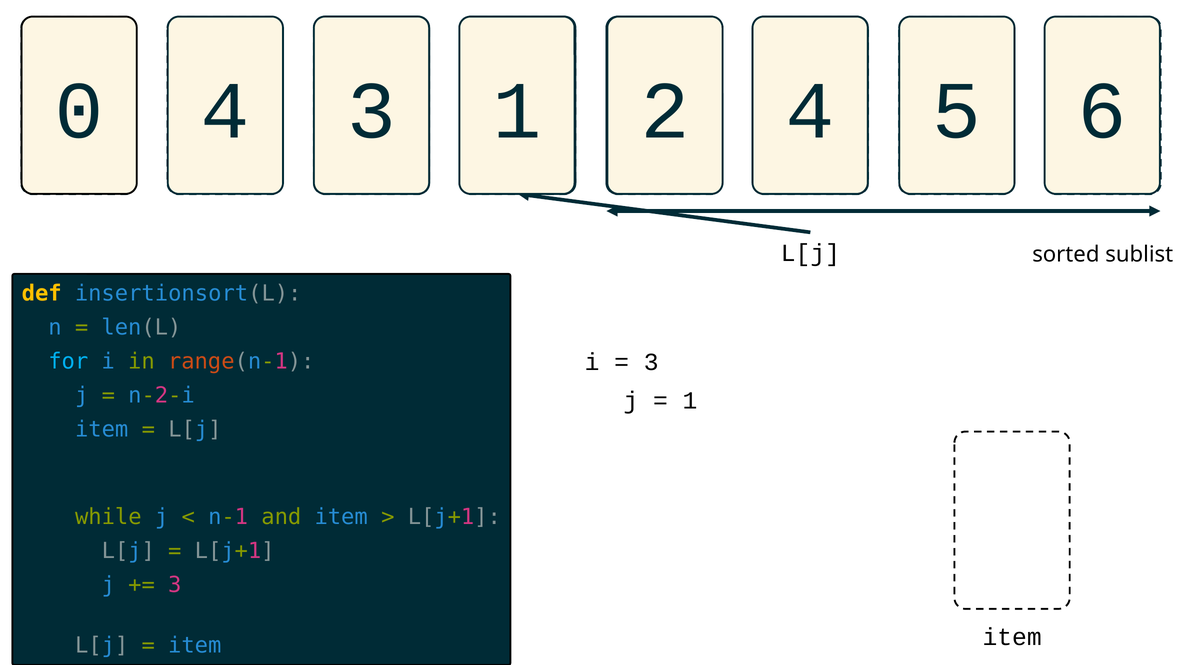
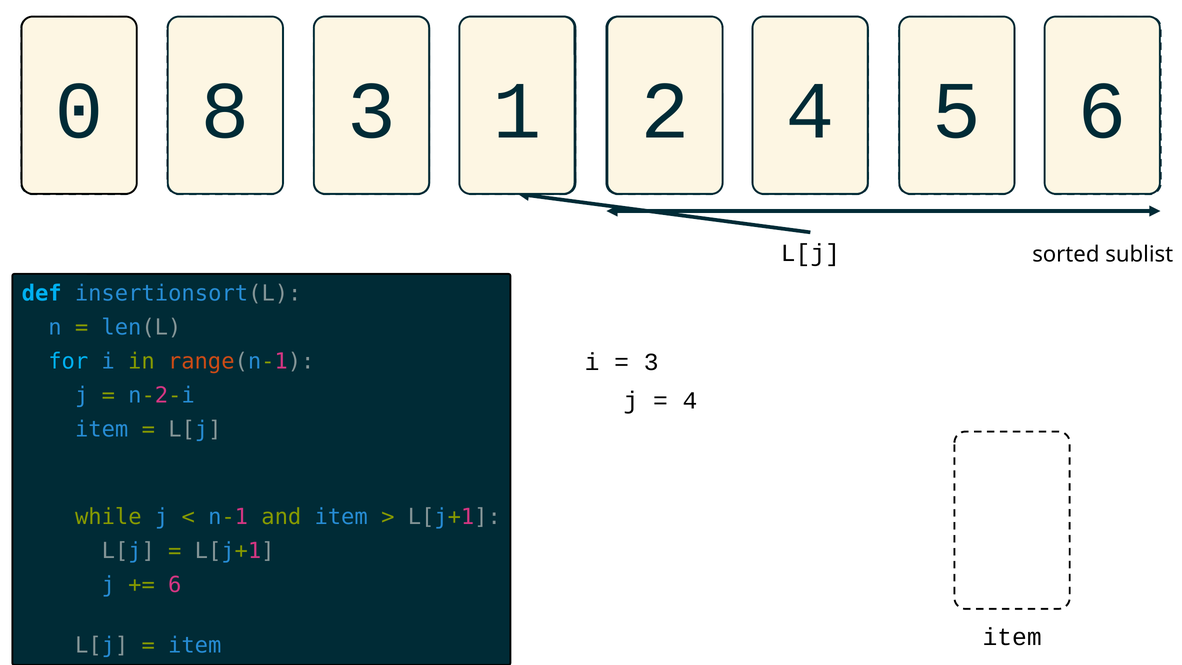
0 4: 4 -> 8
def colour: yellow -> light blue
1 at (690, 401): 1 -> 4
3 at (175, 585): 3 -> 6
